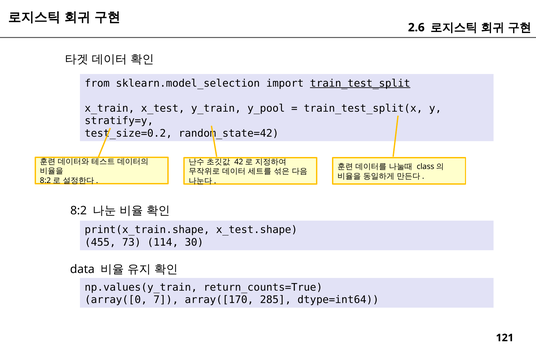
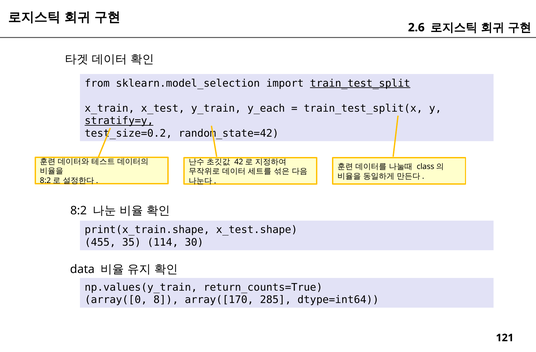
y_pool: y_pool -> y_each
stratify=y underline: none -> present
73: 73 -> 35
7: 7 -> 8
